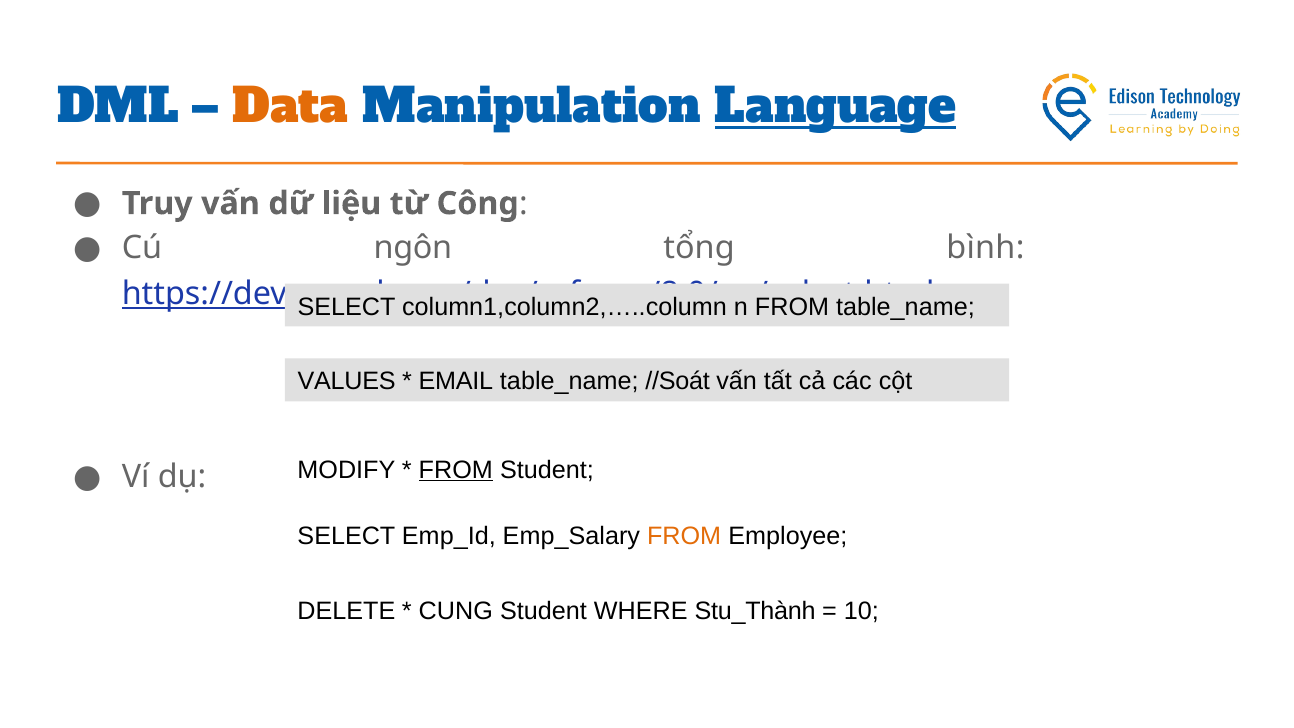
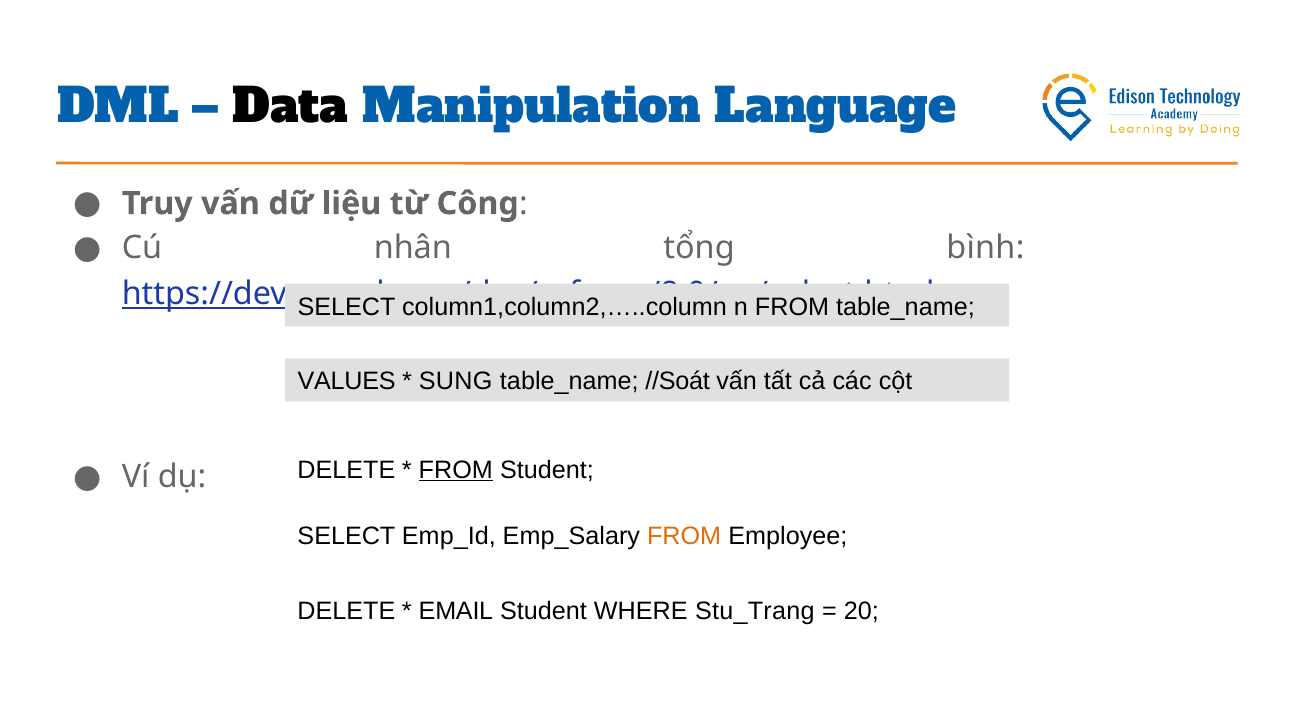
Data colour: orange -> black
Language underline: present -> none
ngôn: ngôn -> nhân
EMAIL: EMAIL -> SUNG
MODIFY at (346, 470): MODIFY -> DELETE
CUNG: CUNG -> EMAIL
Stu_Thành: Stu_Thành -> Stu_Trang
10: 10 -> 20
